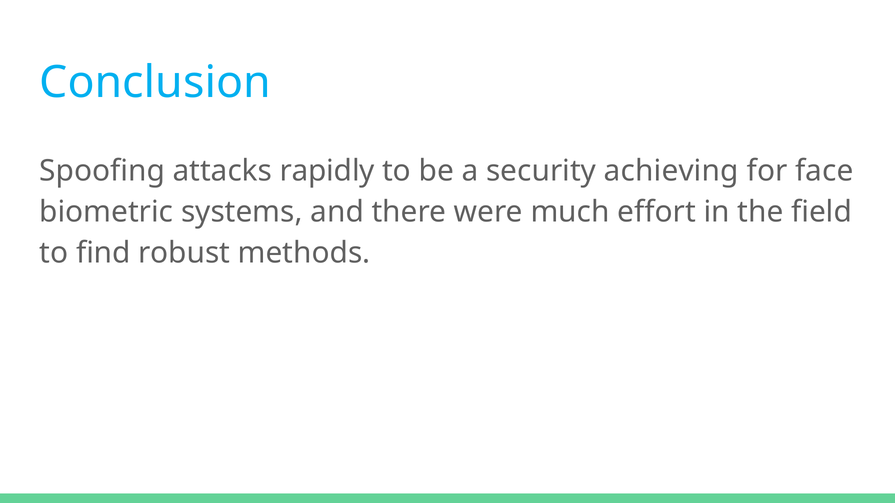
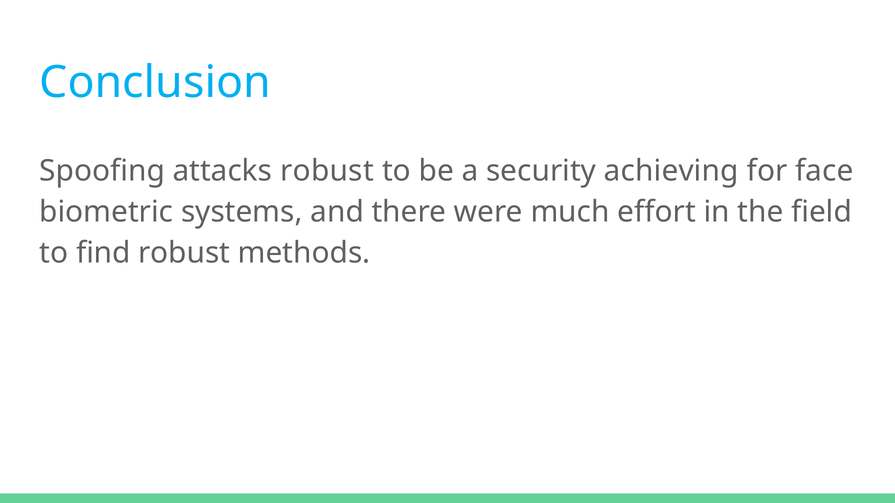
attacks rapidly: rapidly -> robust
